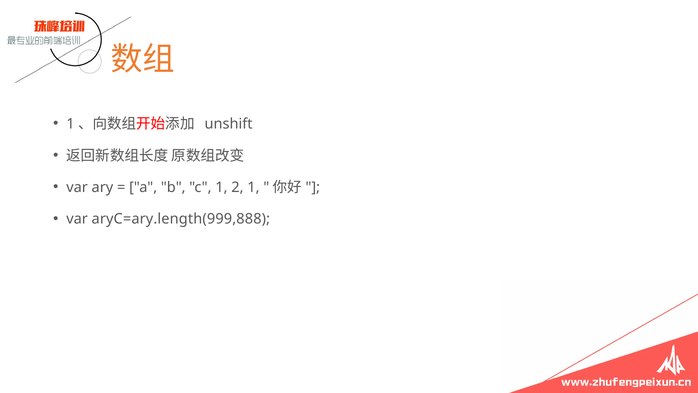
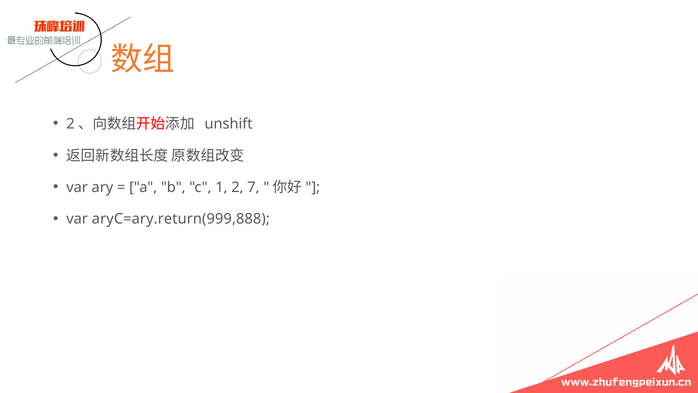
1 at (70, 124): 1 -> 2
2 1: 1 -> 7
aryC=ary.length(999,888: aryC=ary.length(999,888 -> aryC=ary.return(999,888
